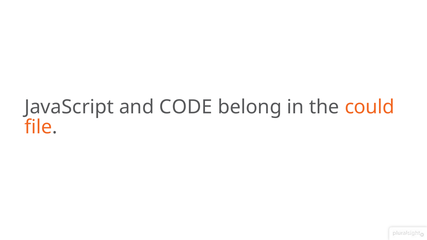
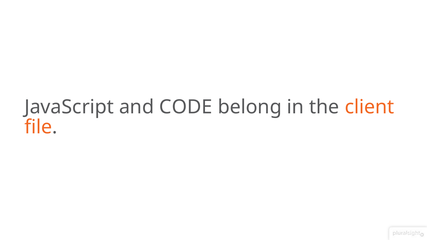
could: could -> client
